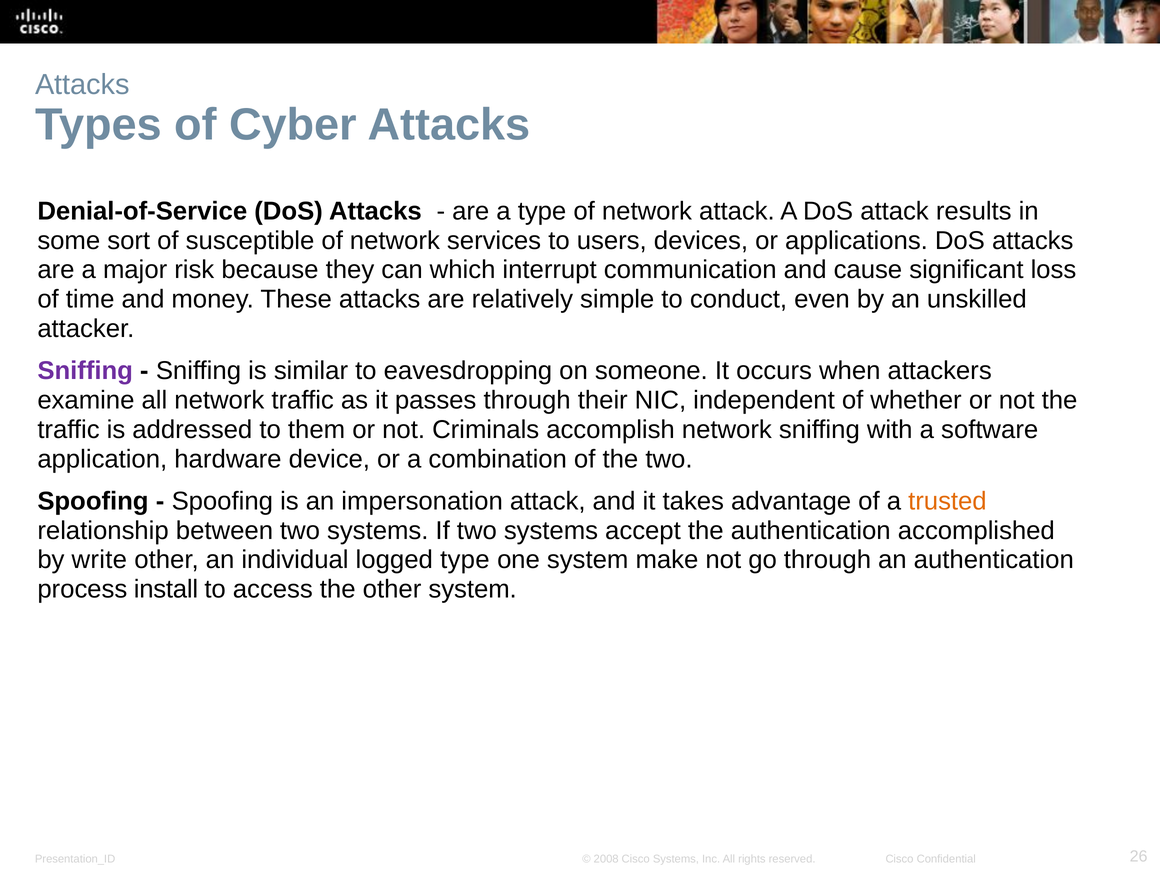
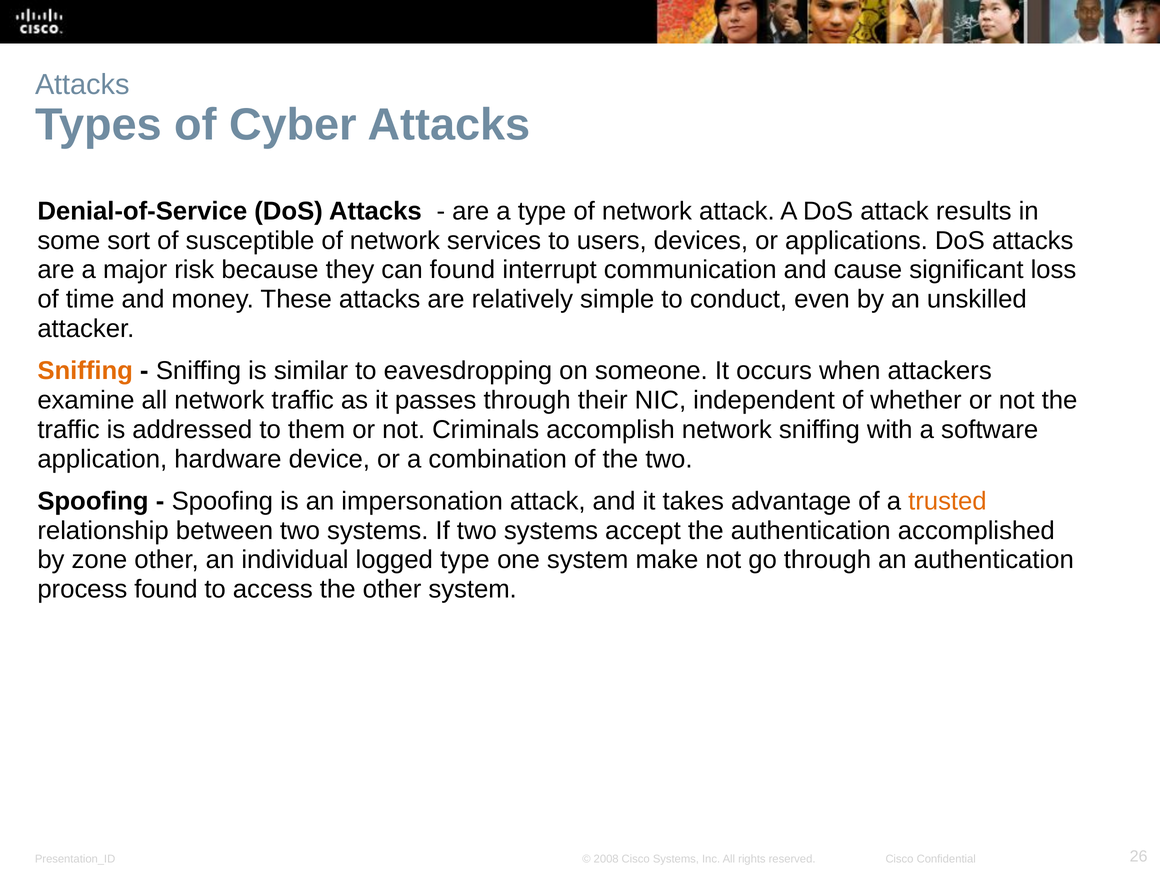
can which: which -> found
Sniffing at (85, 371) colour: purple -> orange
write: write -> zone
process install: install -> found
